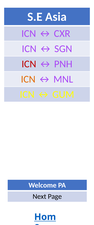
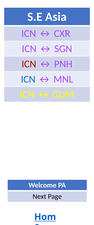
ICN at (28, 79) colour: orange -> blue
